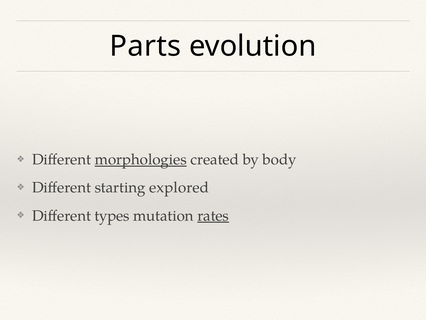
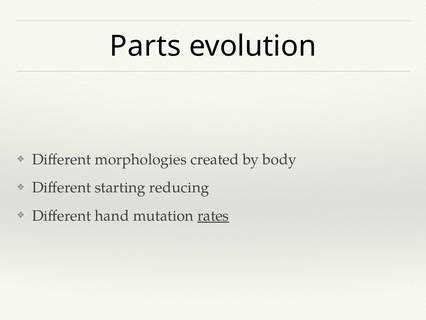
morphologies underline: present -> none
explored: explored -> reducing
types: types -> hand
